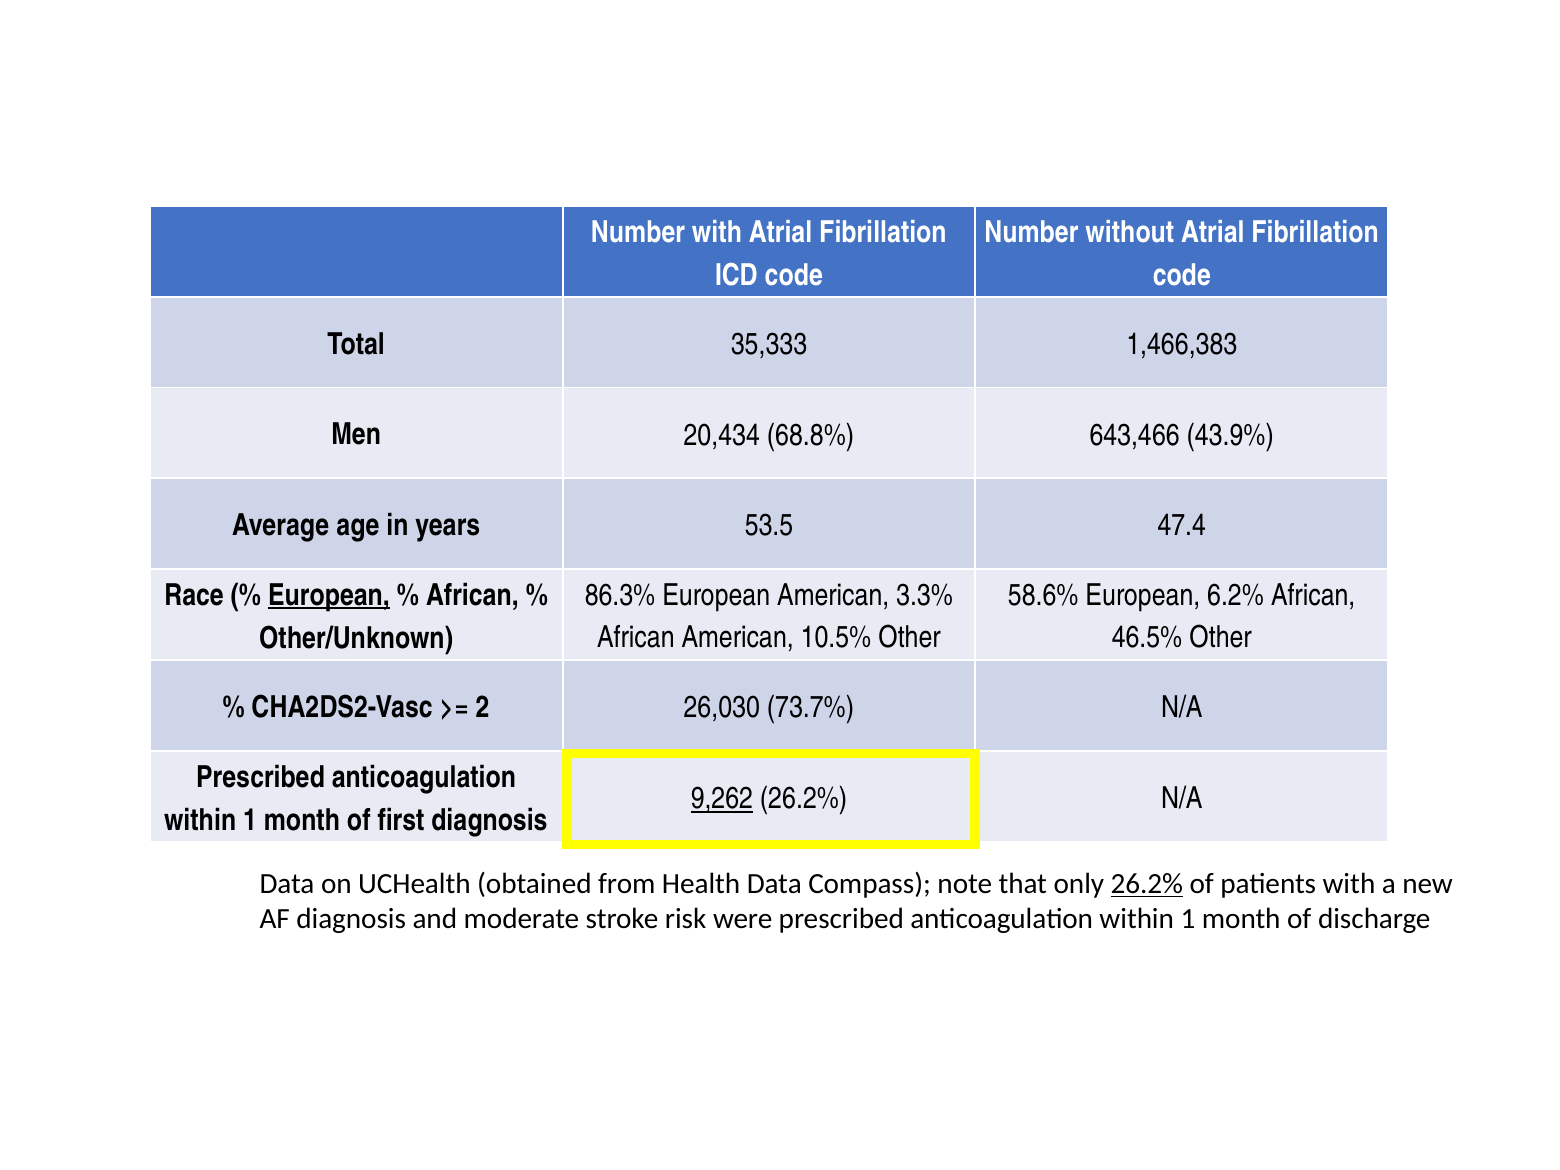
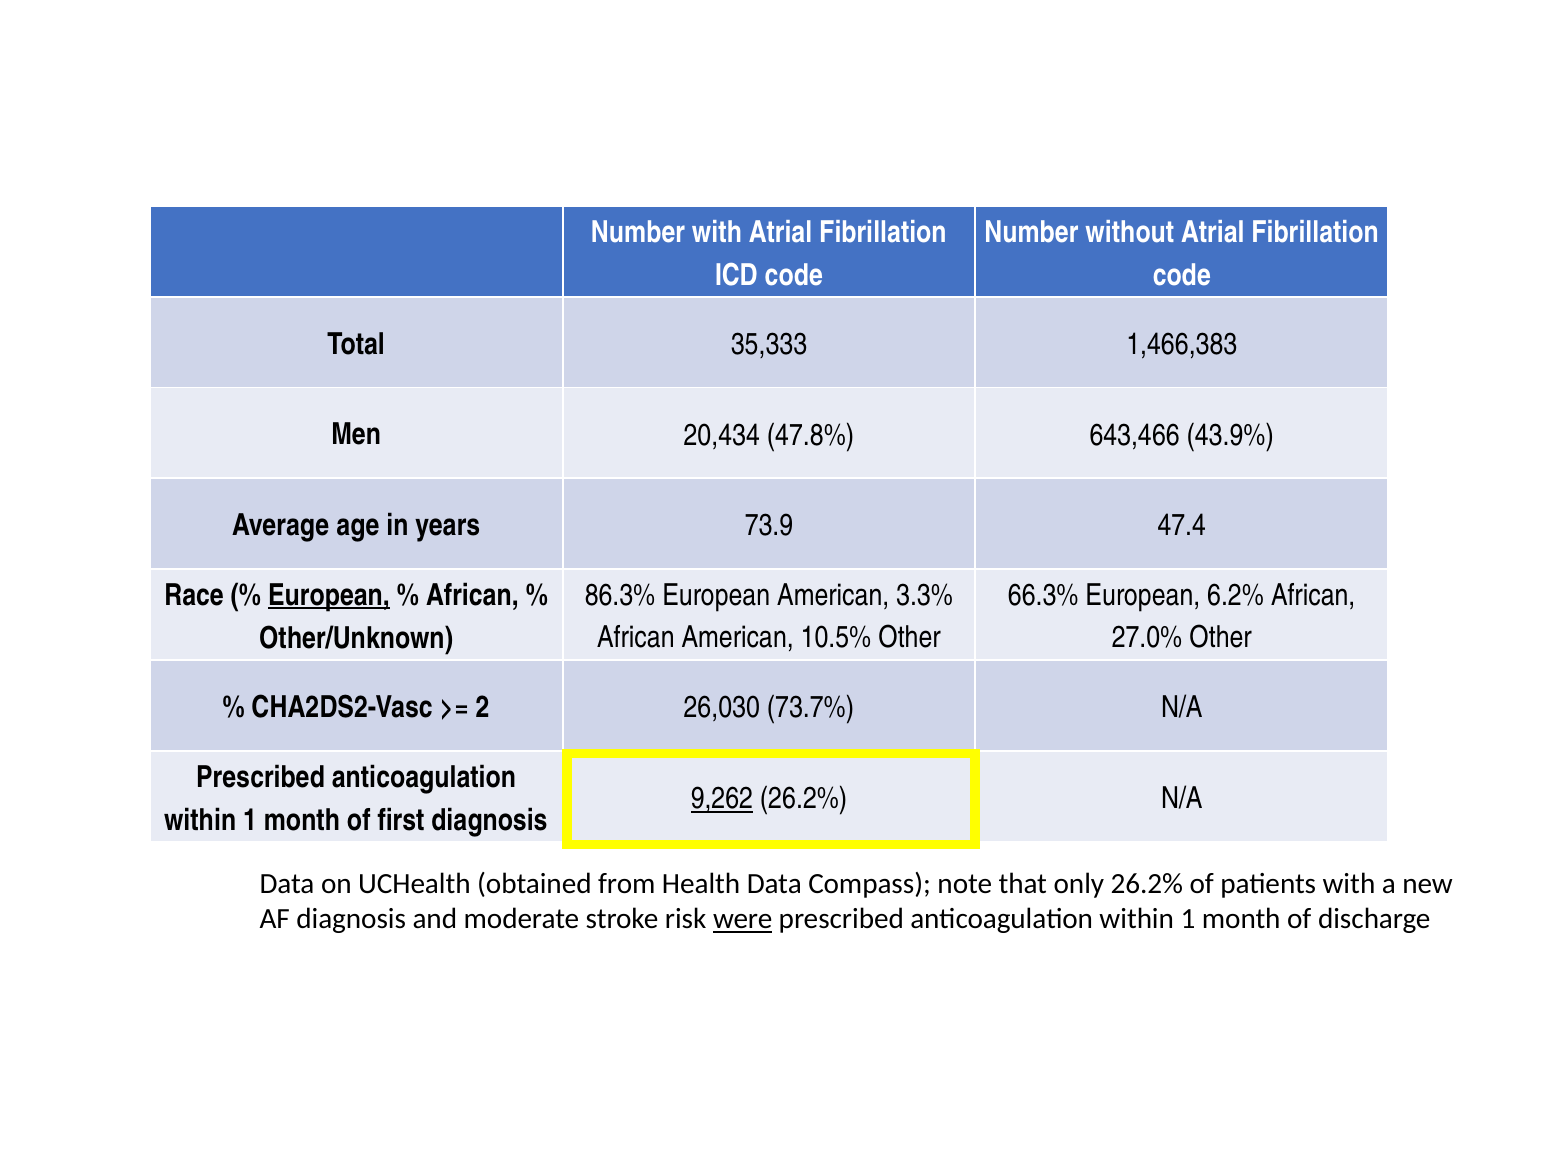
68.8%: 68.8% -> 47.8%
53.5: 53.5 -> 73.9
58.6%: 58.6% -> 66.3%
46.5%: 46.5% -> 27.0%
26.2% at (1147, 884) underline: present -> none
were underline: none -> present
